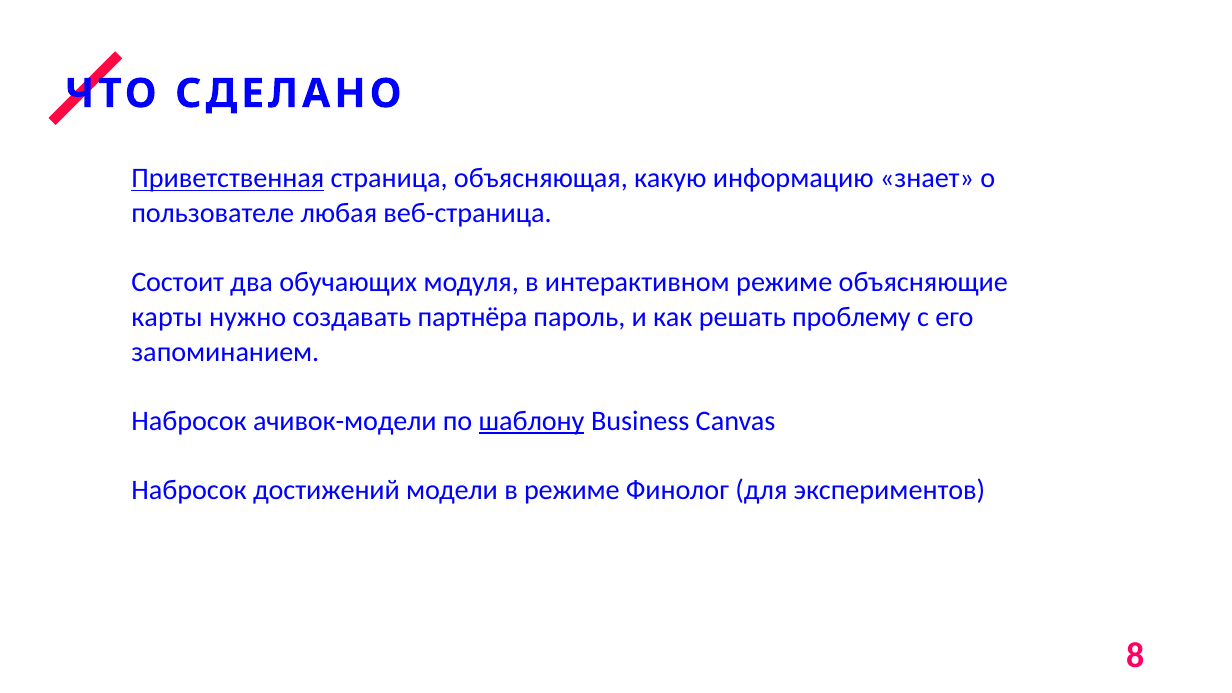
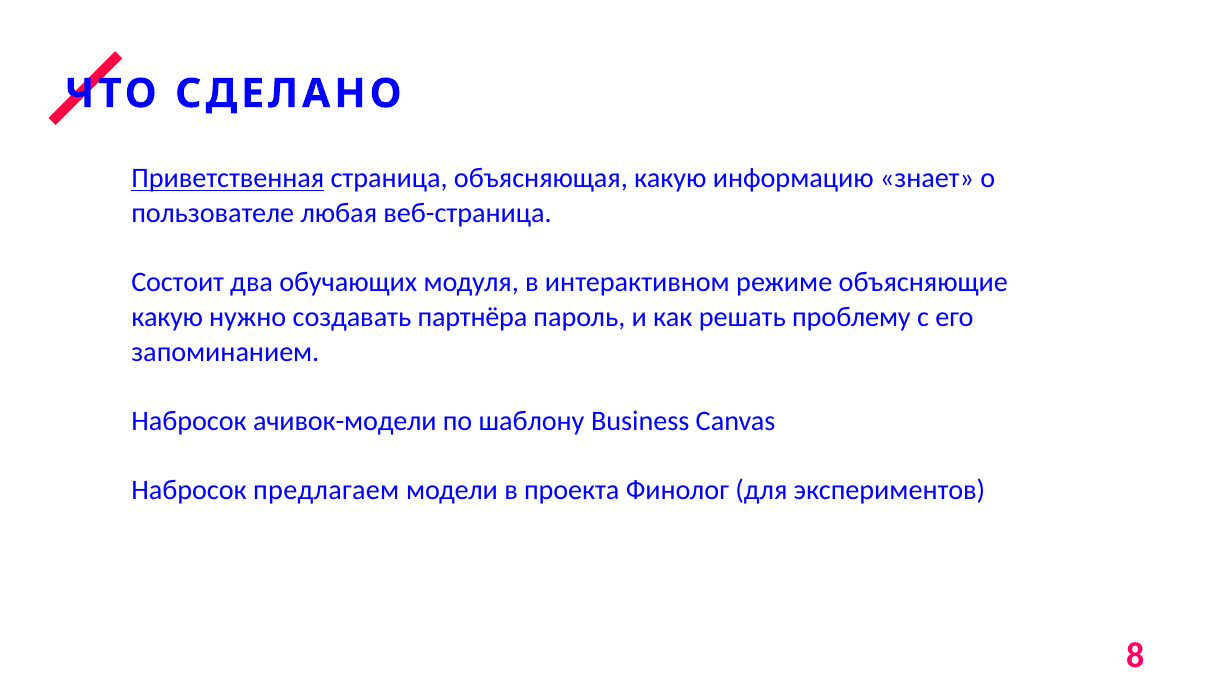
карты at (167, 317): карты -> какую
шаблону underline: present -> none
достижений: достижений -> предлагаем
в режиме: режиме -> проекта
